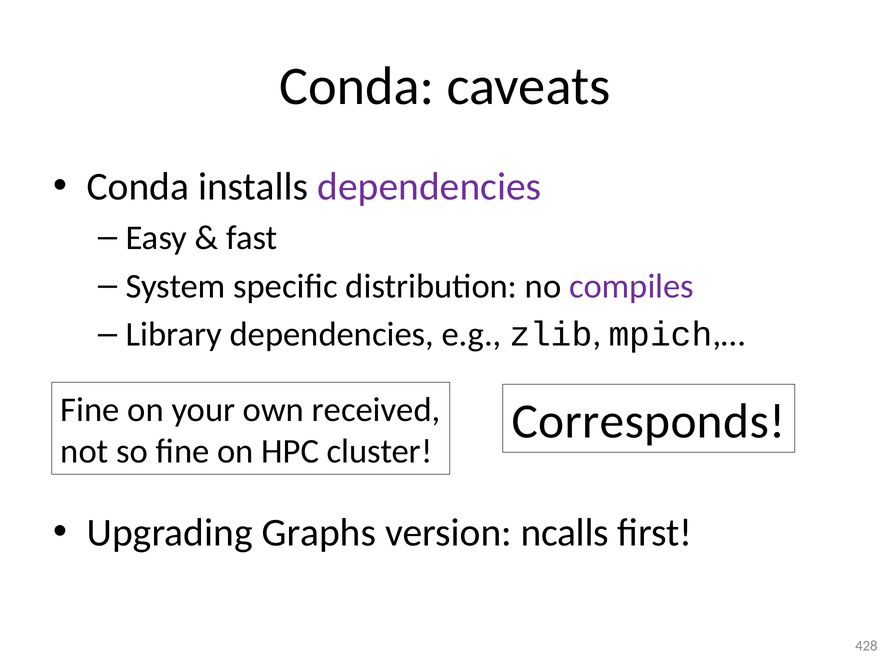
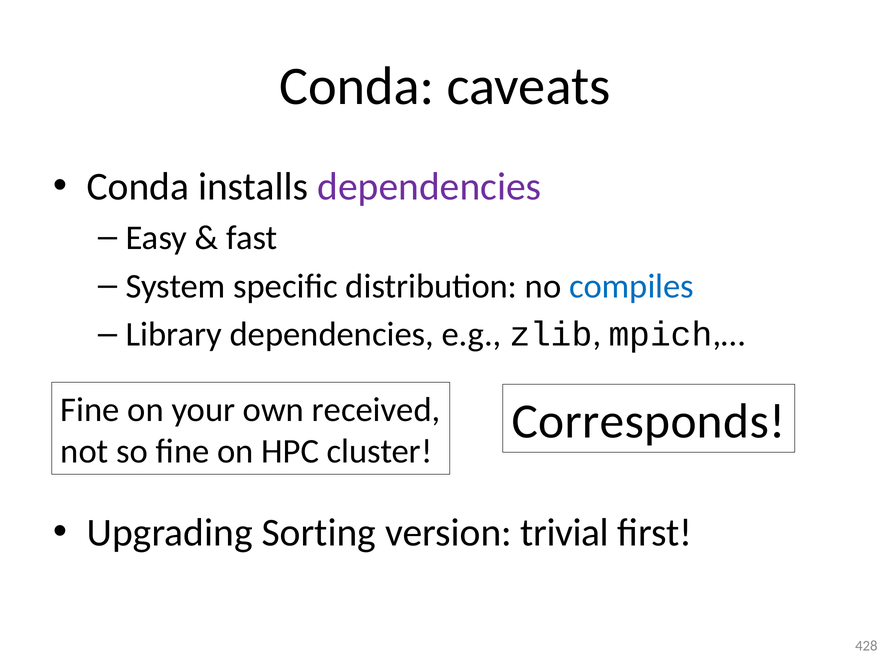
compiles colour: purple -> blue
Graphs: Graphs -> Sorting
ncalls: ncalls -> trivial
